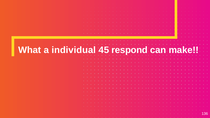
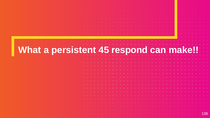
individual: individual -> persistent
